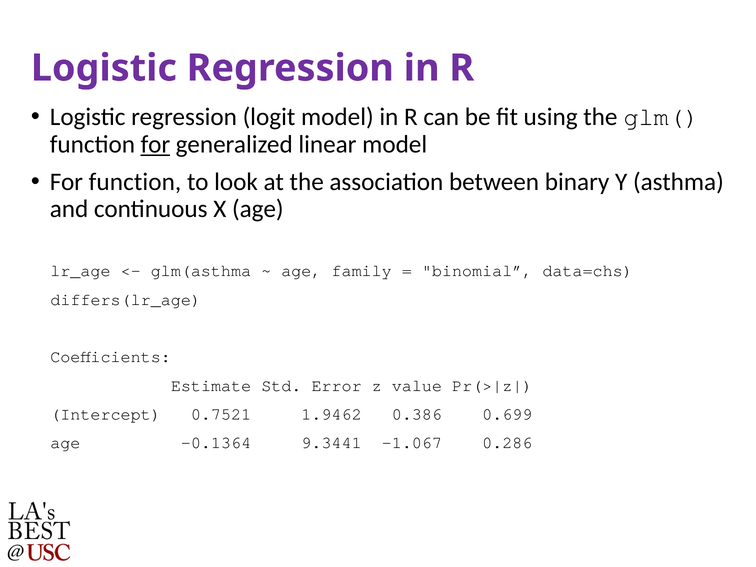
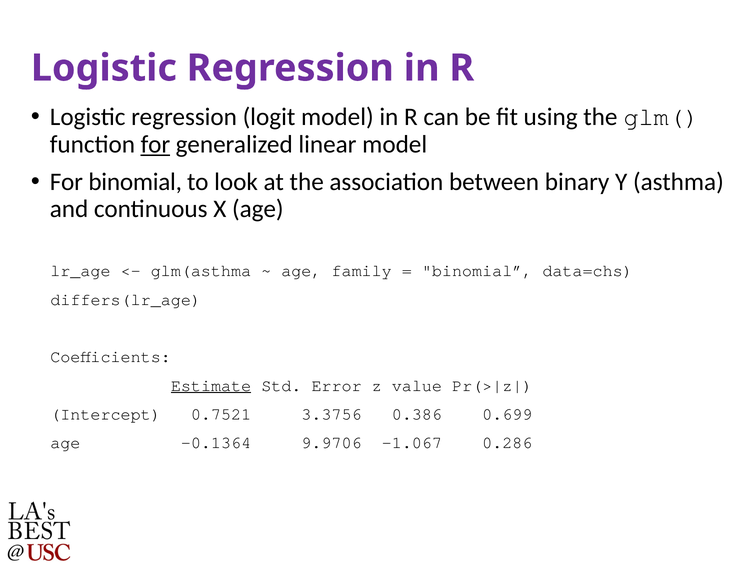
For function: function -> binomial
Estimate underline: none -> present
1.9462: 1.9462 -> 3.3756
9.3441: 9.3441 -> 9.9706
